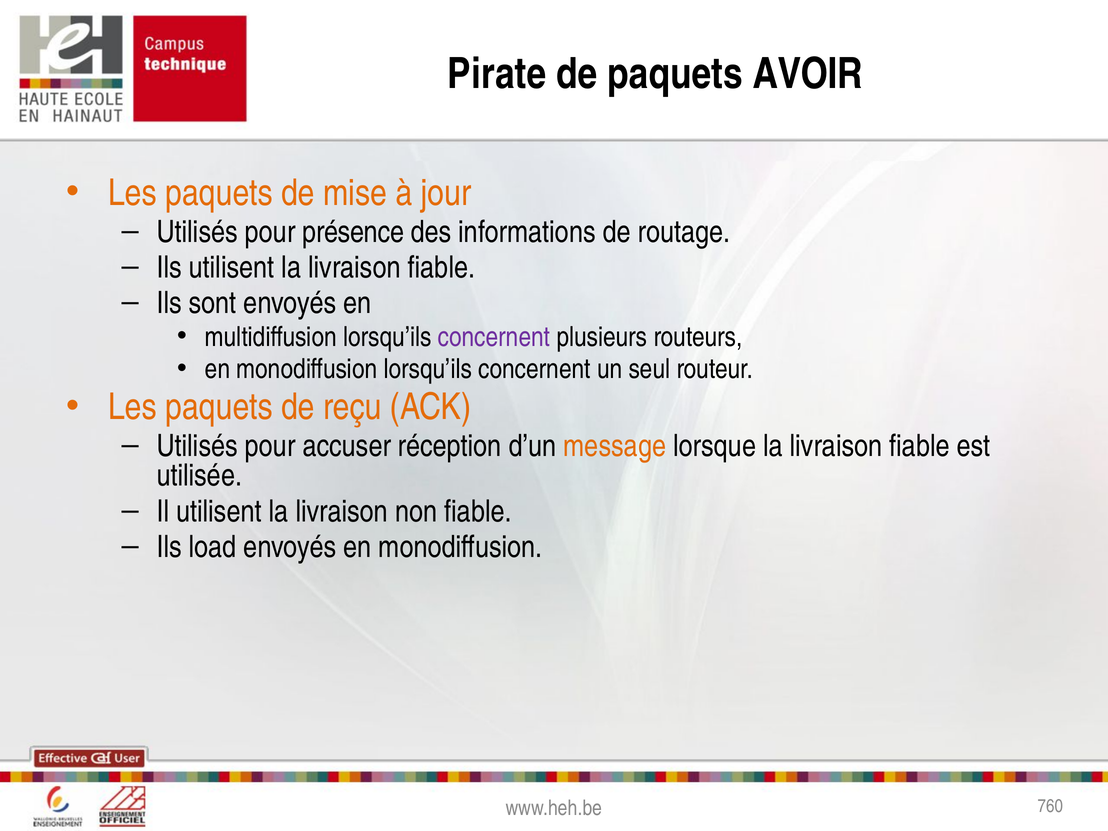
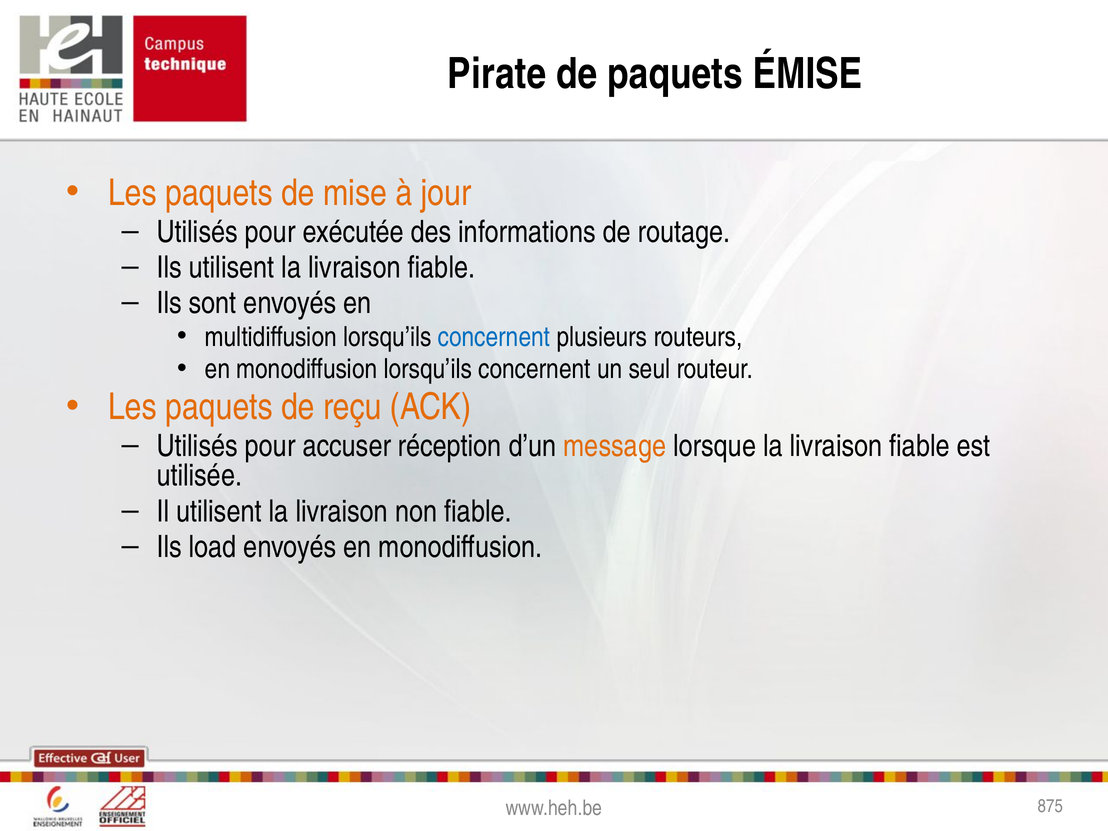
AVOIR: AVOIR -> ÉMISE
présence: présence -> exécutée
concernent at (494, 337) colour: purple -> blue
760: 760 -> 875
